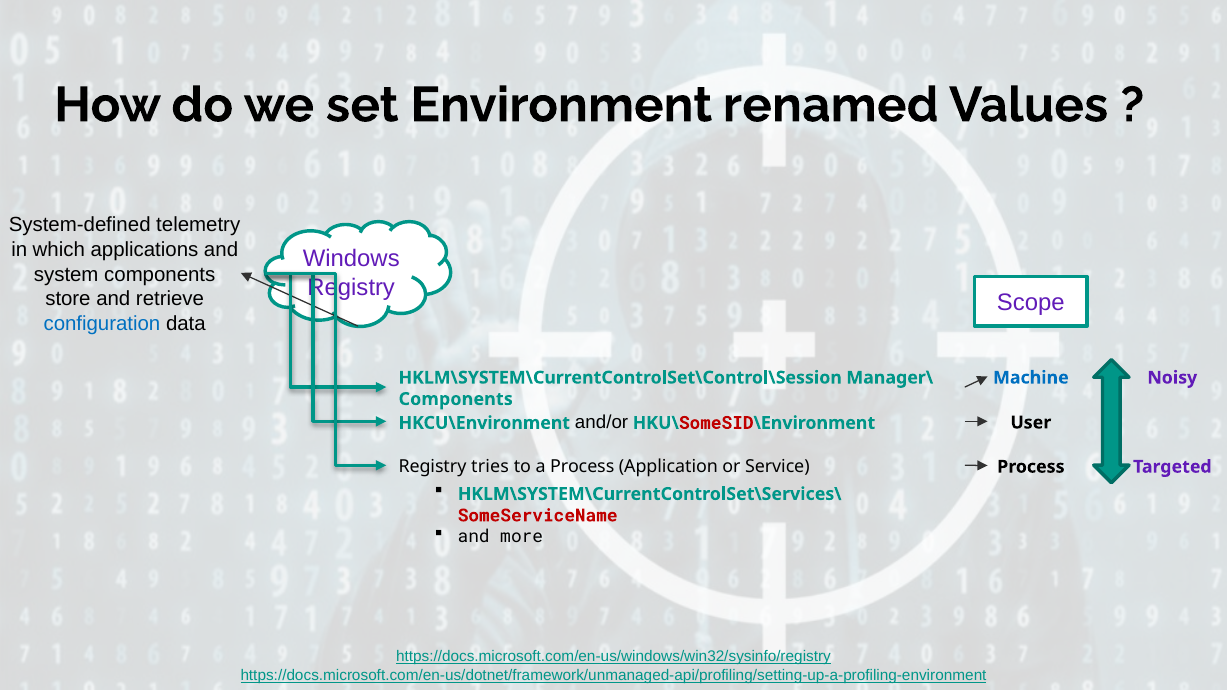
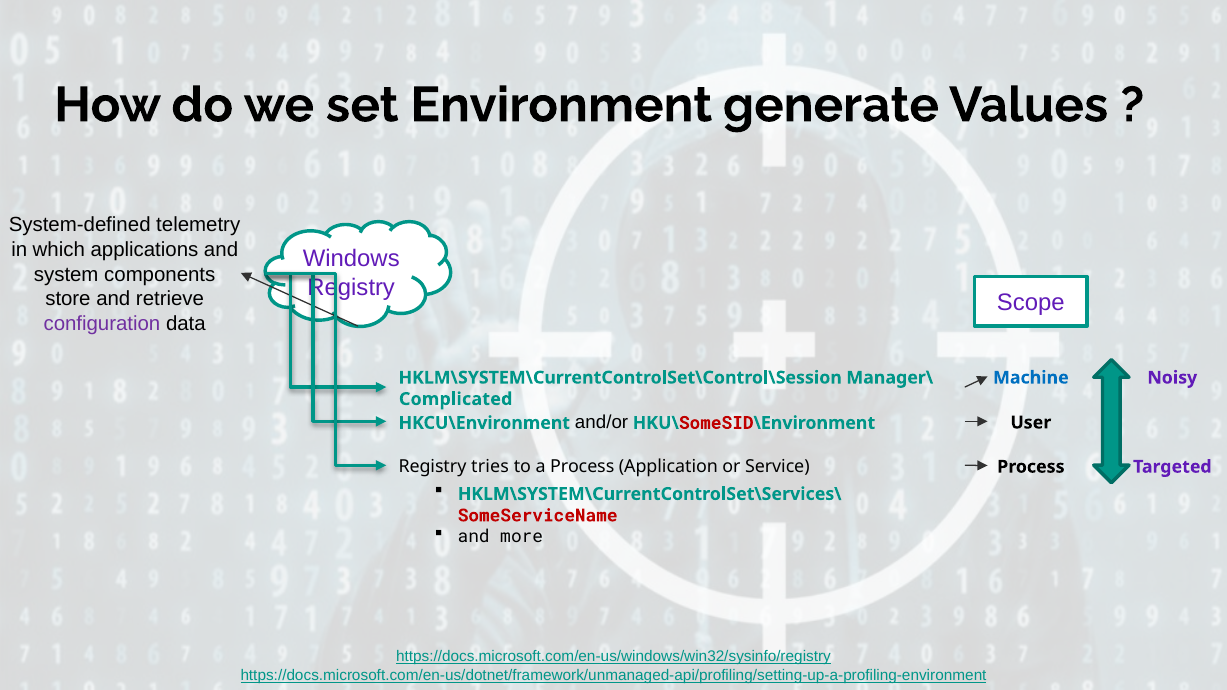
renamed: renamed -> generate
configuration colour: blue -> purple
Components at (456, 399): Components -> Complicated
